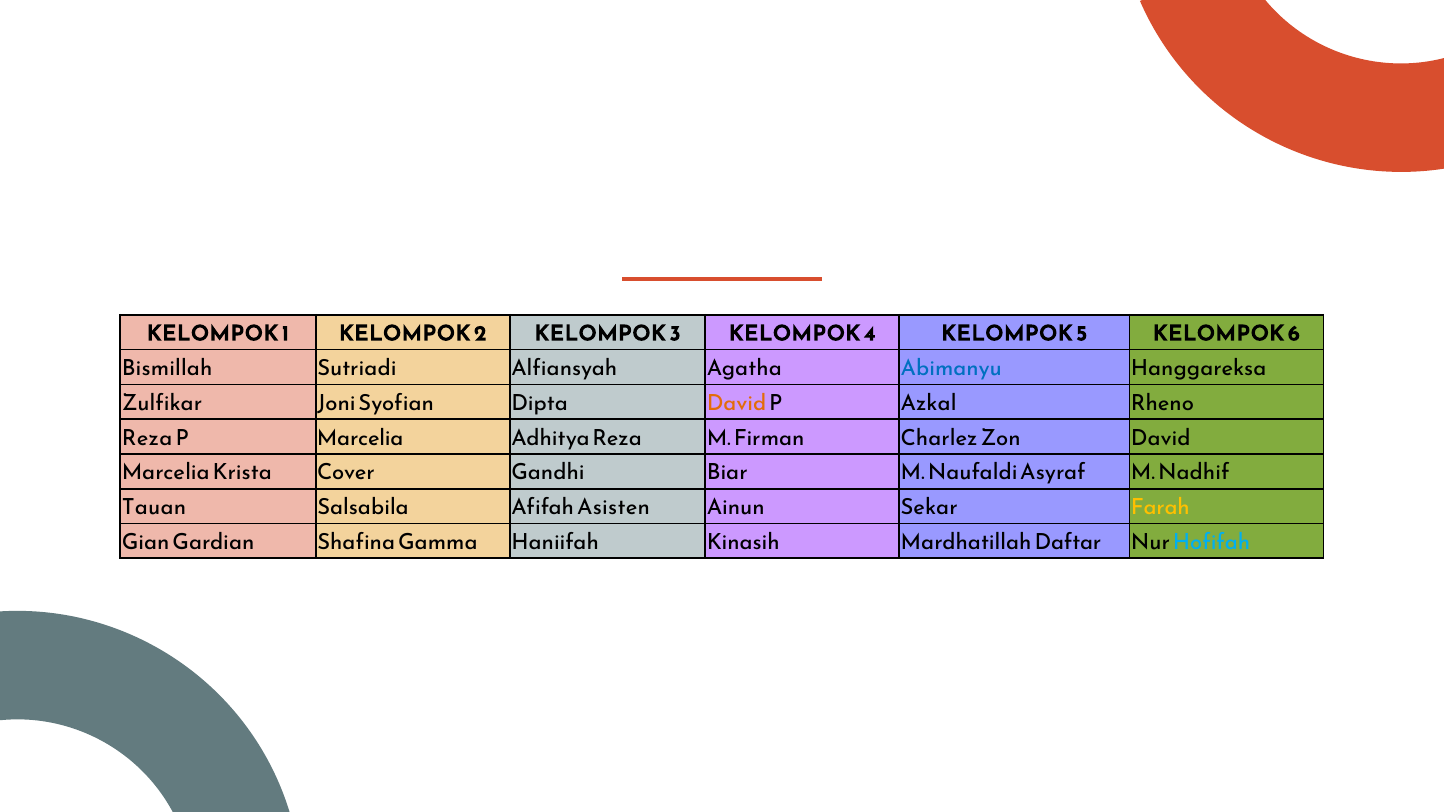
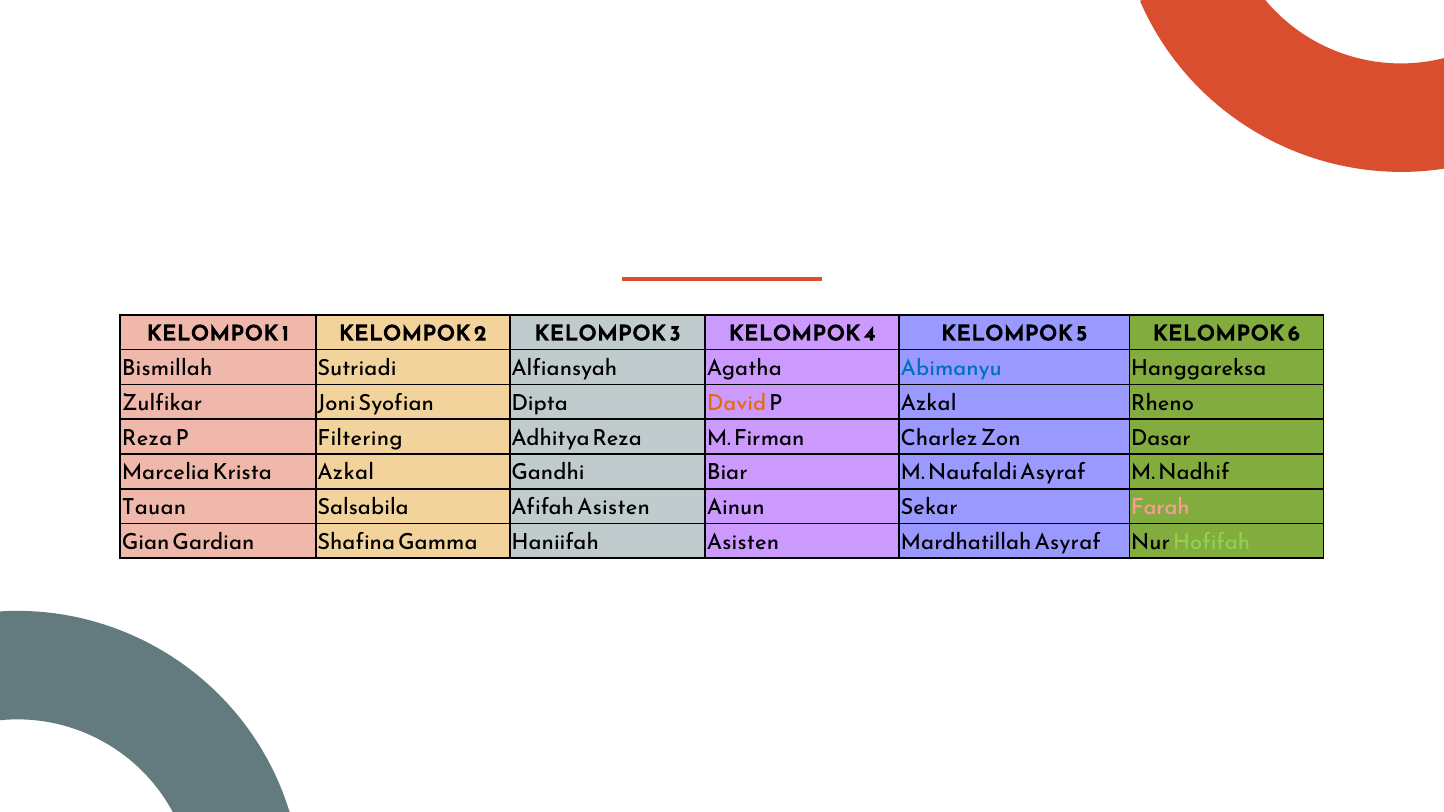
P Marcelia: Marcelia -> Filtering
Zon David: David -> Dasar
Krista Cover: Cover -> Azkal
Farah colour: yellow -> pink
Haniifah Kinasih: Kinasih -> Asisten
Mardhatillah Daftar: Daftar -> Asyraf
Hofifah colour: light blue -> light green
